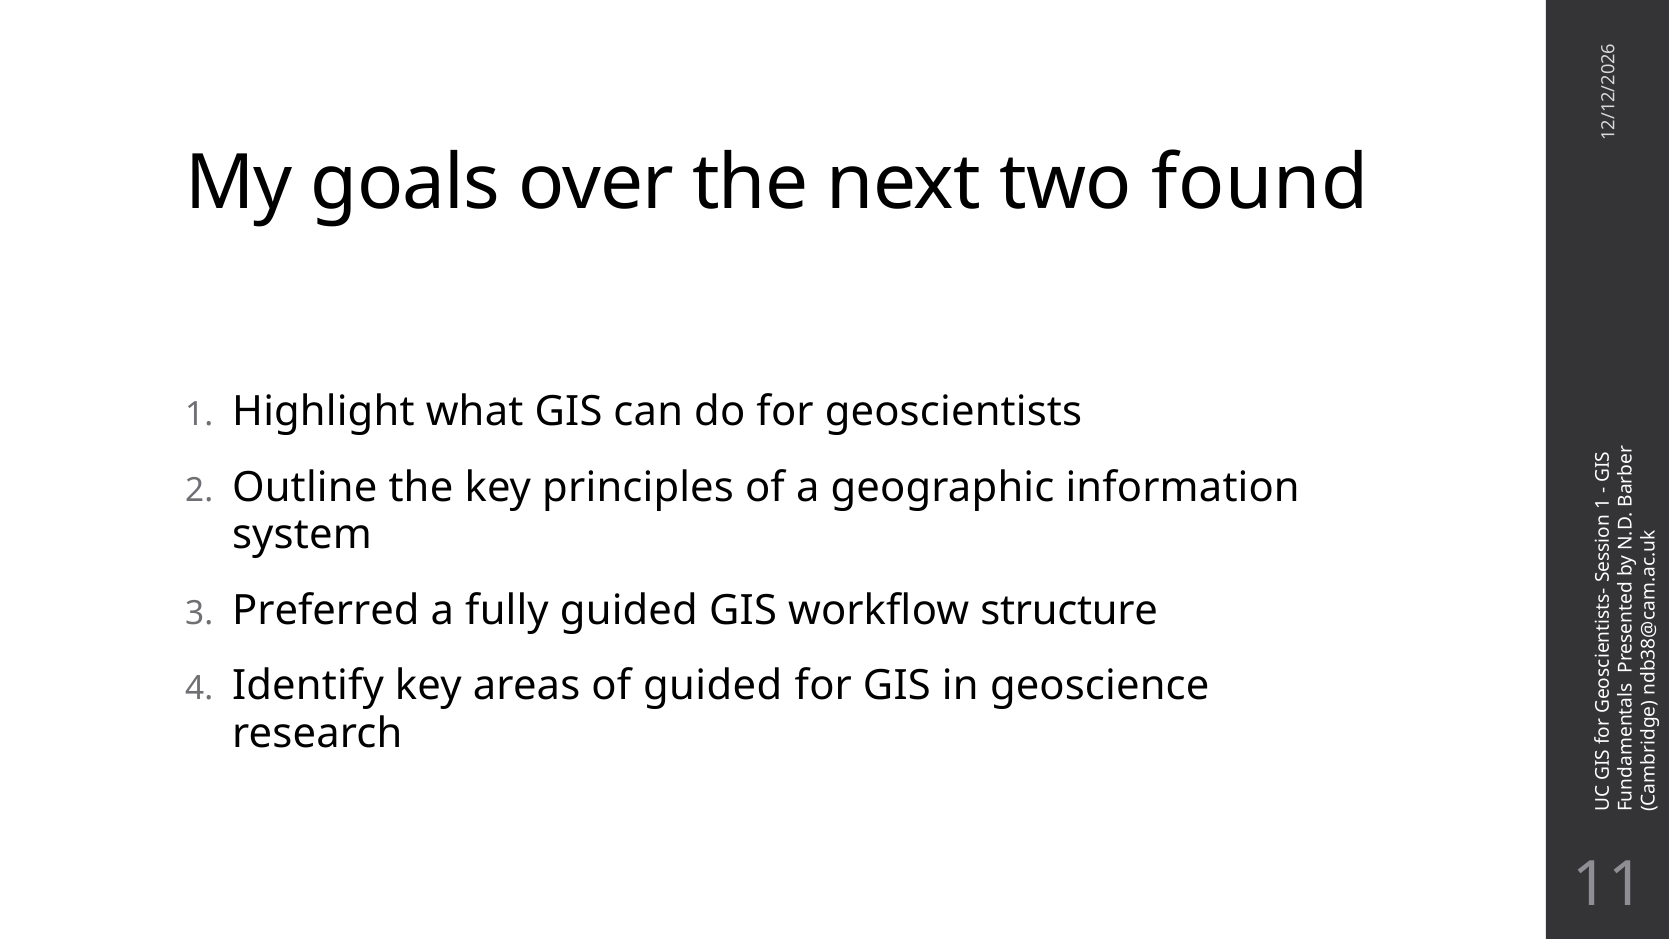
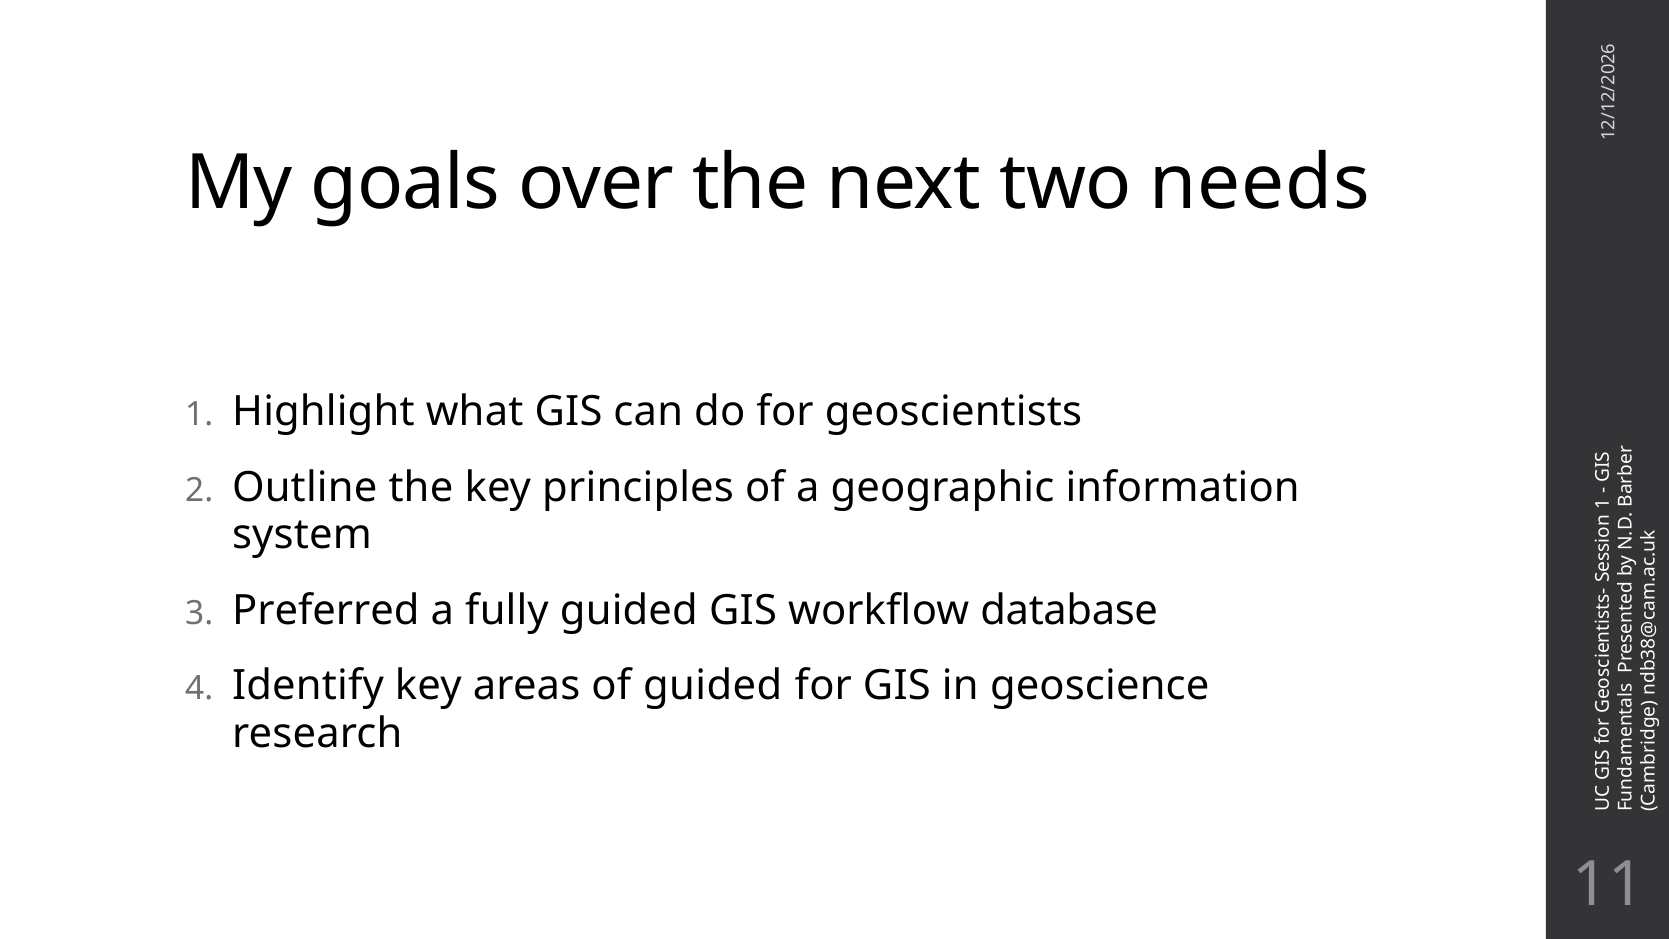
found: found -> needs
structure: structure -> database
